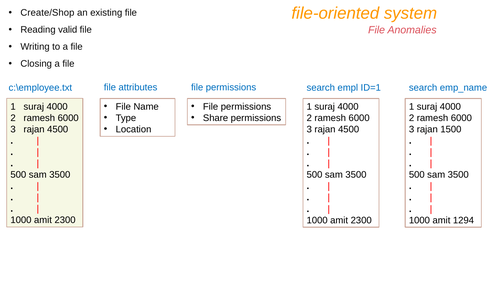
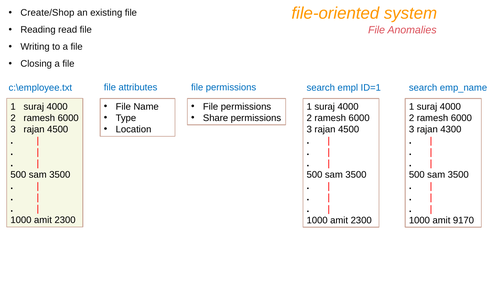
valid: valid -> read
1500: 1500 -> 4300
1294: 1294 -> 9170
